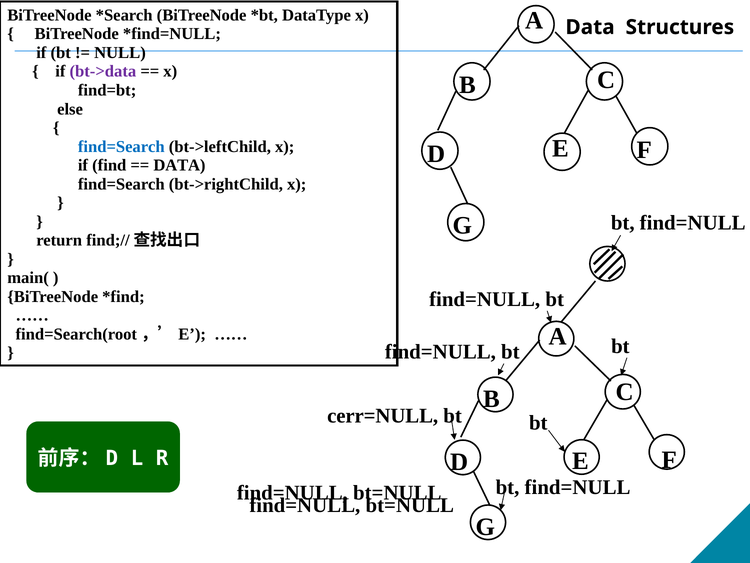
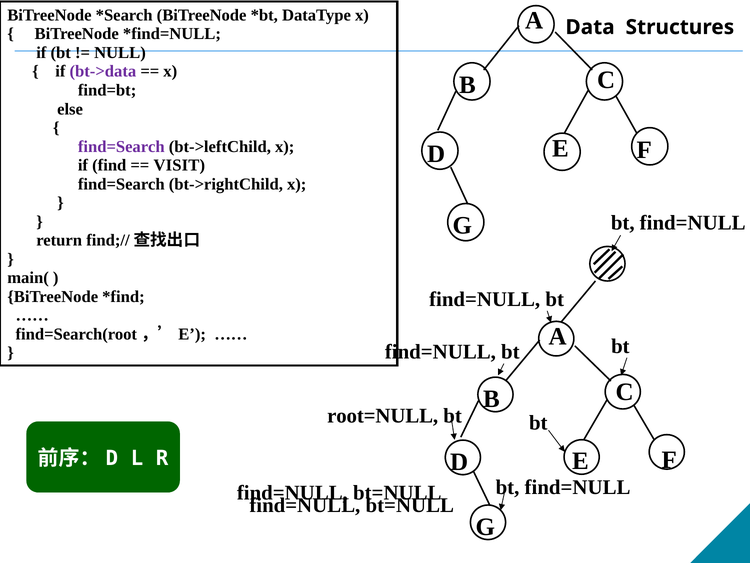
find=Search at (121, 146) colour: blue -> purple
DATA at (179, 165): DATA -> VISIT
cerr=NULL: cerr=NULL -> root=NULL
